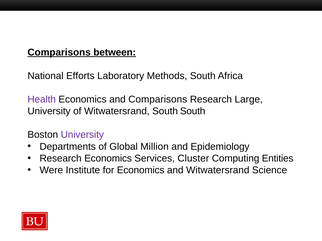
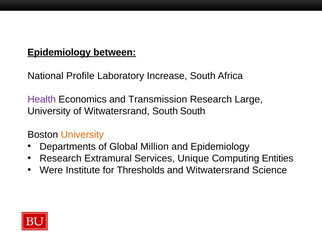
Comparisons at (59, 52): Comparisons -> Epidemiology
Efforts: Efforts -> Profile
Methods: Methods -> Increase
and Comparisons: Comparisons -> Transmission
University at (82, 135) colour: purple -> orange
Research Economics: Economics -> Extramural
Cluster: Cluster -> Unique
for Economics: Economics -> Thresholds
